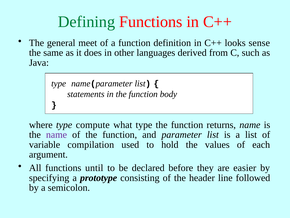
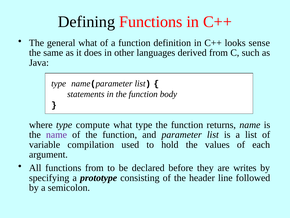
Defining colour: green -> black
general meet: meet -> what
functions until: until -> from
easier: easier -> writes
